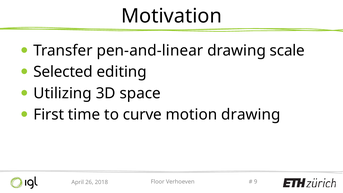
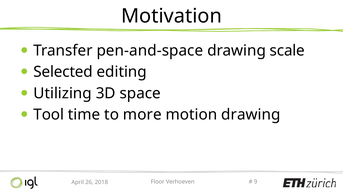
pen-and-linear: pen-and-linear -> pen-and-space
First: First -> Tool
curve: curve -> more
